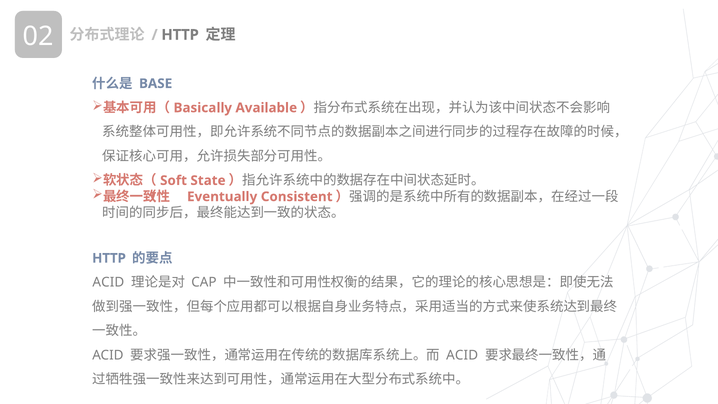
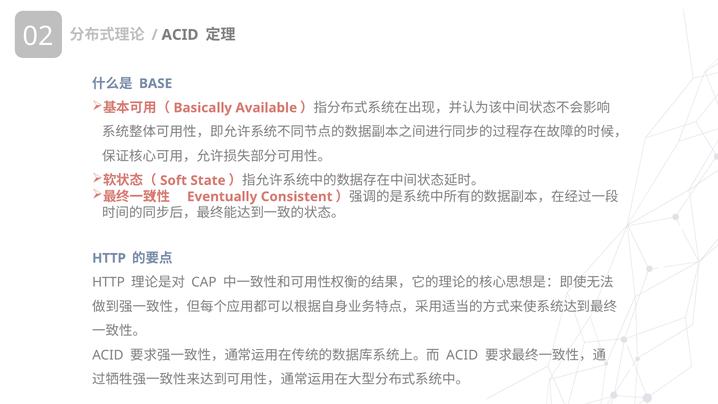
HTTP at (180, 35): HTTP -> ACID
ACID at (108, 282): ACID -> HTTP
